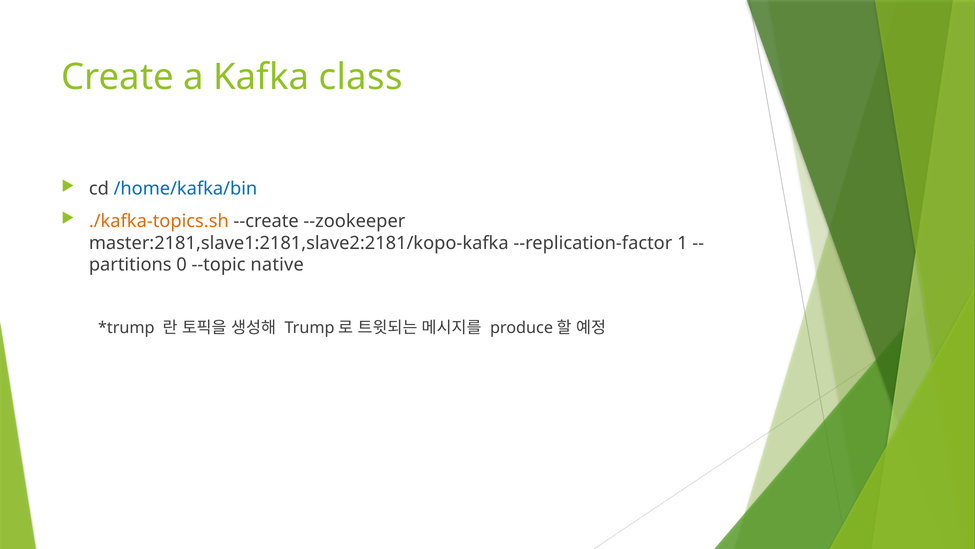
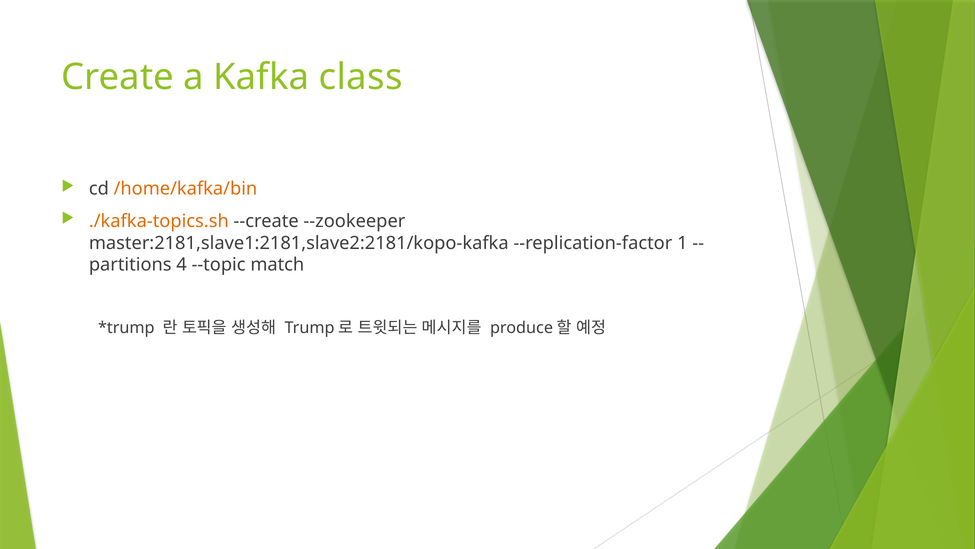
/home/kafka/bin colour: blue -> orange
0: 0 -> 4
native: native -> match
